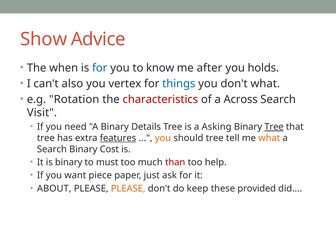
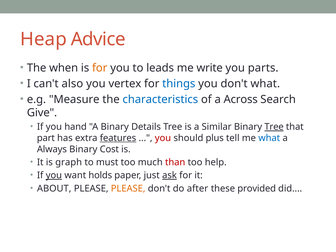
Show: Show -> Heap
for at (100, 68) colour: blue -> orange
know: know -> leads
after: after -> write
holds: holds -> parts
Rotation: Rotation -> Measure
characteristics colour: red -> blue
Visit: Visit -> Give
need: need -> hand
Asking: Asking -> Similar
tree at (46, 138): tree -> part
you at (163, 138) colour: orange -> red
should tree: tree -> plus
what at (269, 138) colour: orange -> blue
Search at (52, 149): Search -> Always
is binary: binary -> graph
you at (54, 175) underline: none -> present
piece: piece -> holds
ask underline: none -> present
keep: keep -> after
